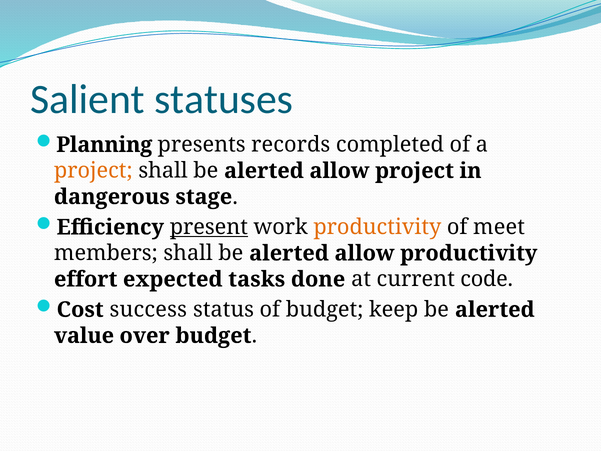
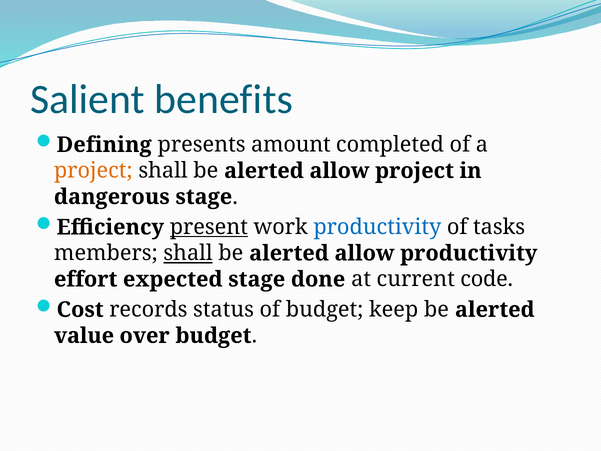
statuses: statuses -> benefits
Planning: Planning -> Defining
records: records -> amount
productivity at (377, 227) colour: orange -> blue
meet: meet -> tasks
shall at (188, 253) underline: none -> present
expected tasks: tasks -> stage
success: success -> records
